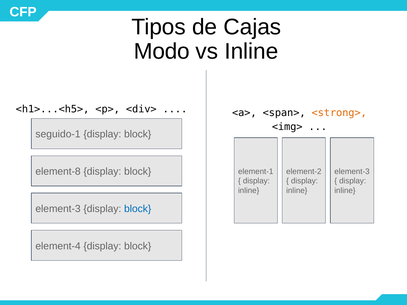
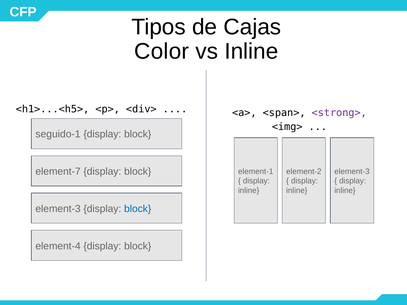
Modo: Modo -> Color
<strong> colour: orange -> purple
element-8: element-8 -> element-7
